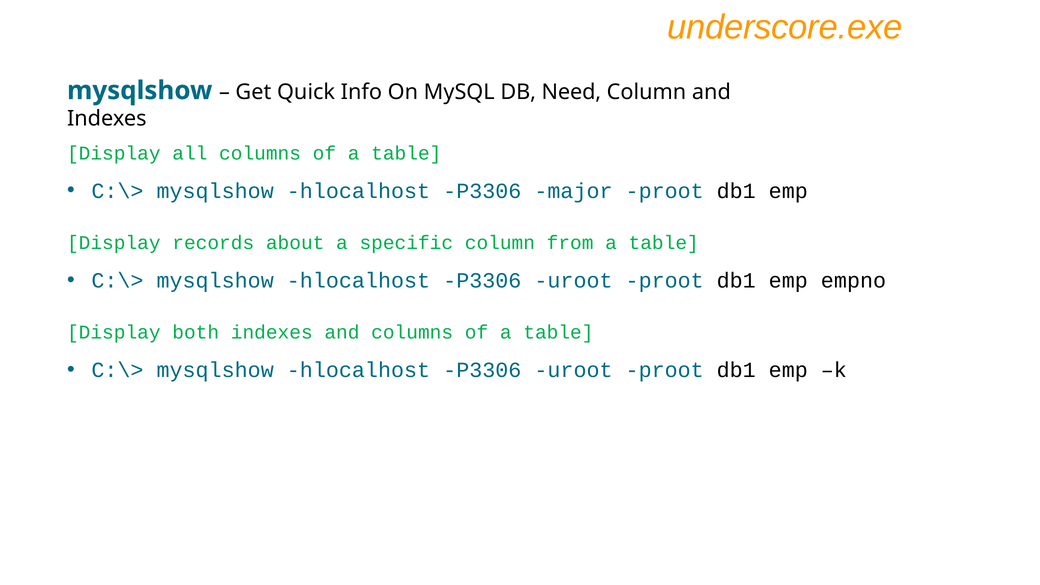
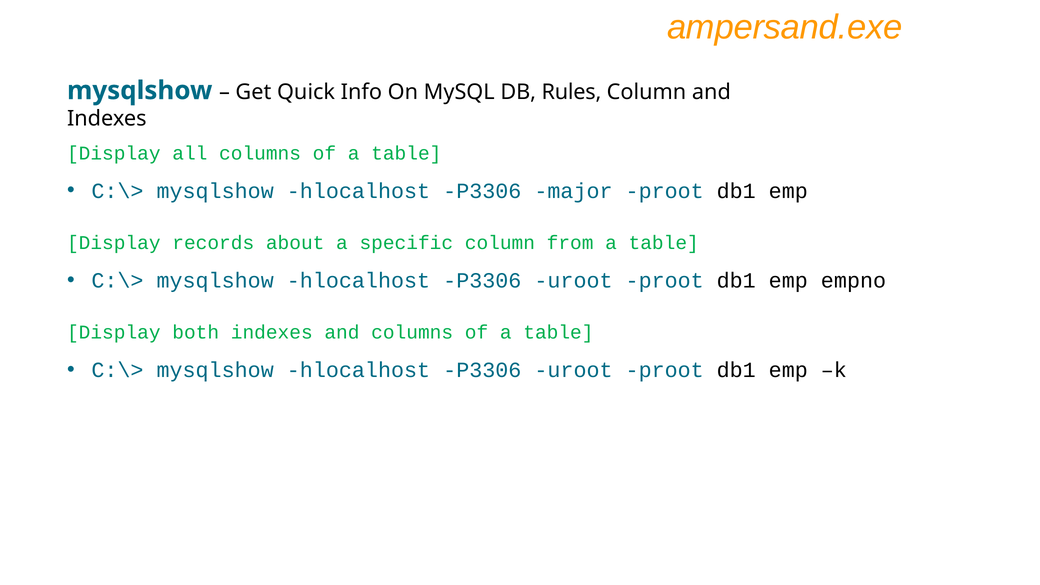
underscore.exe: underscore.exe -> ampersand.exe
Need: Need -> Rules
